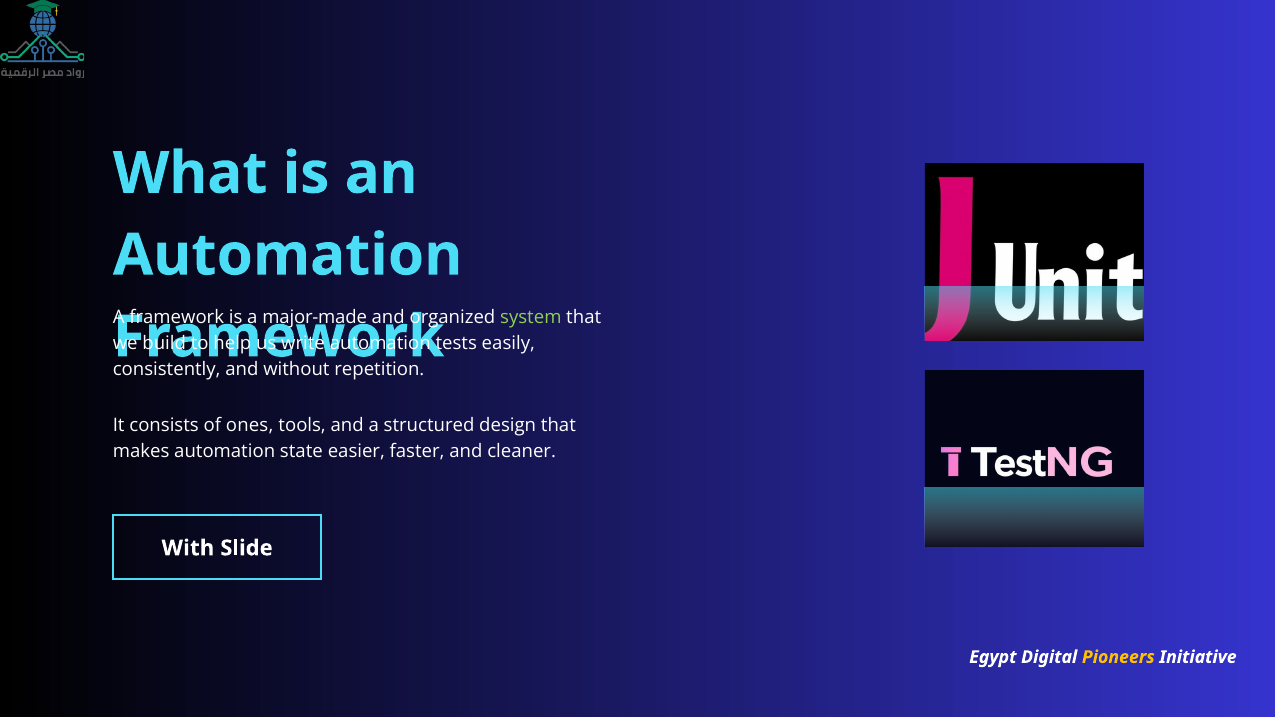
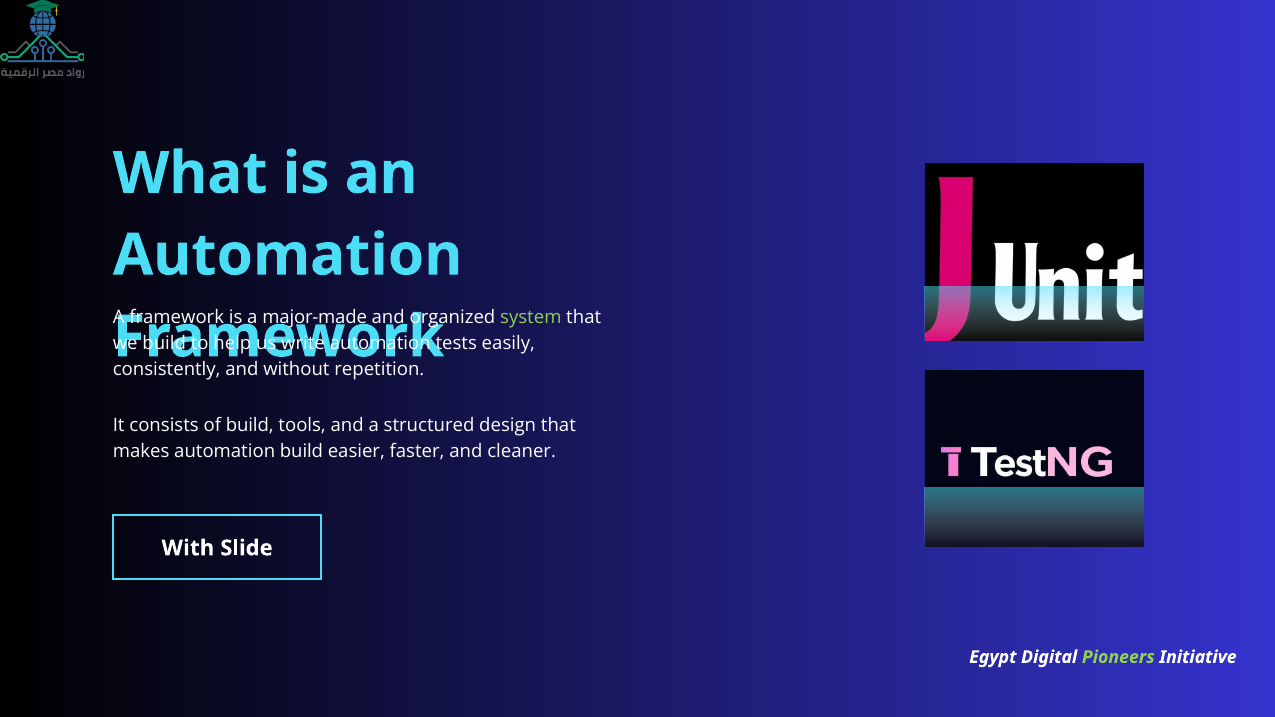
of ones: ones -> build
automation state: state -> build
Pioneers colour: yellow -> light green
